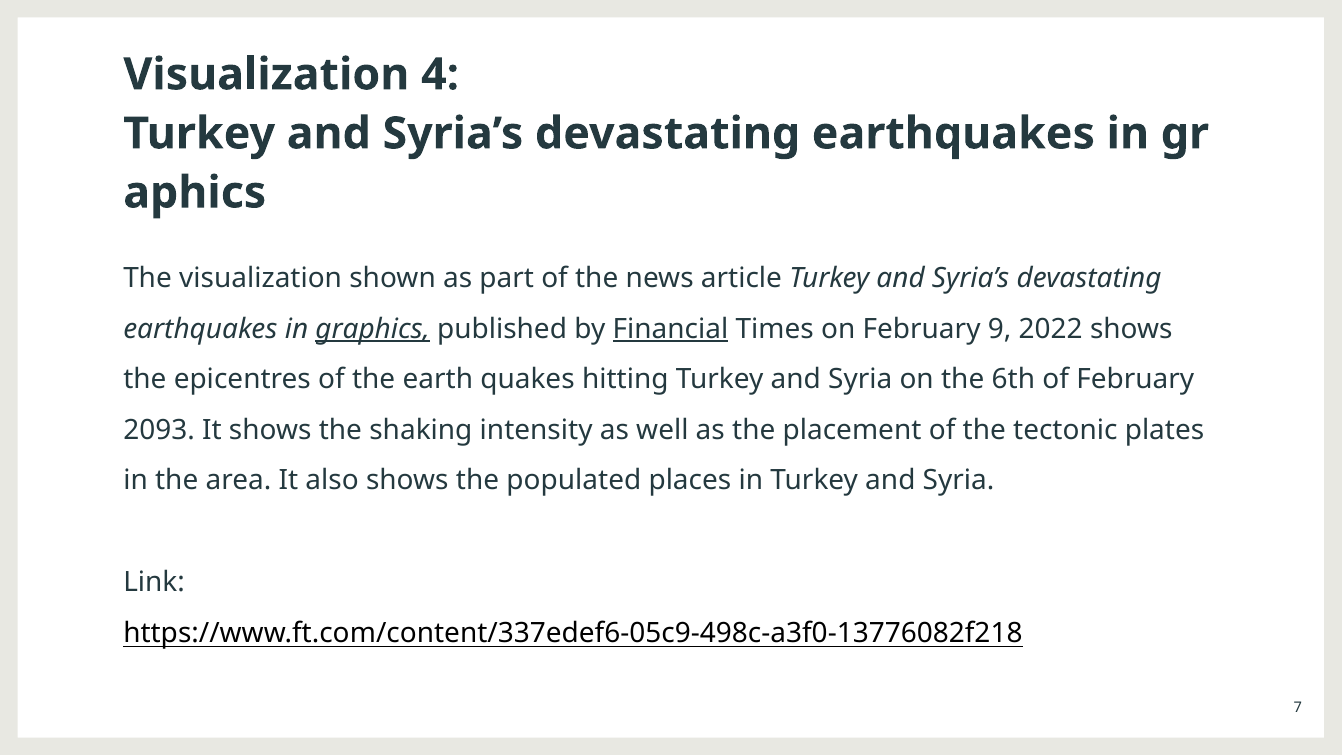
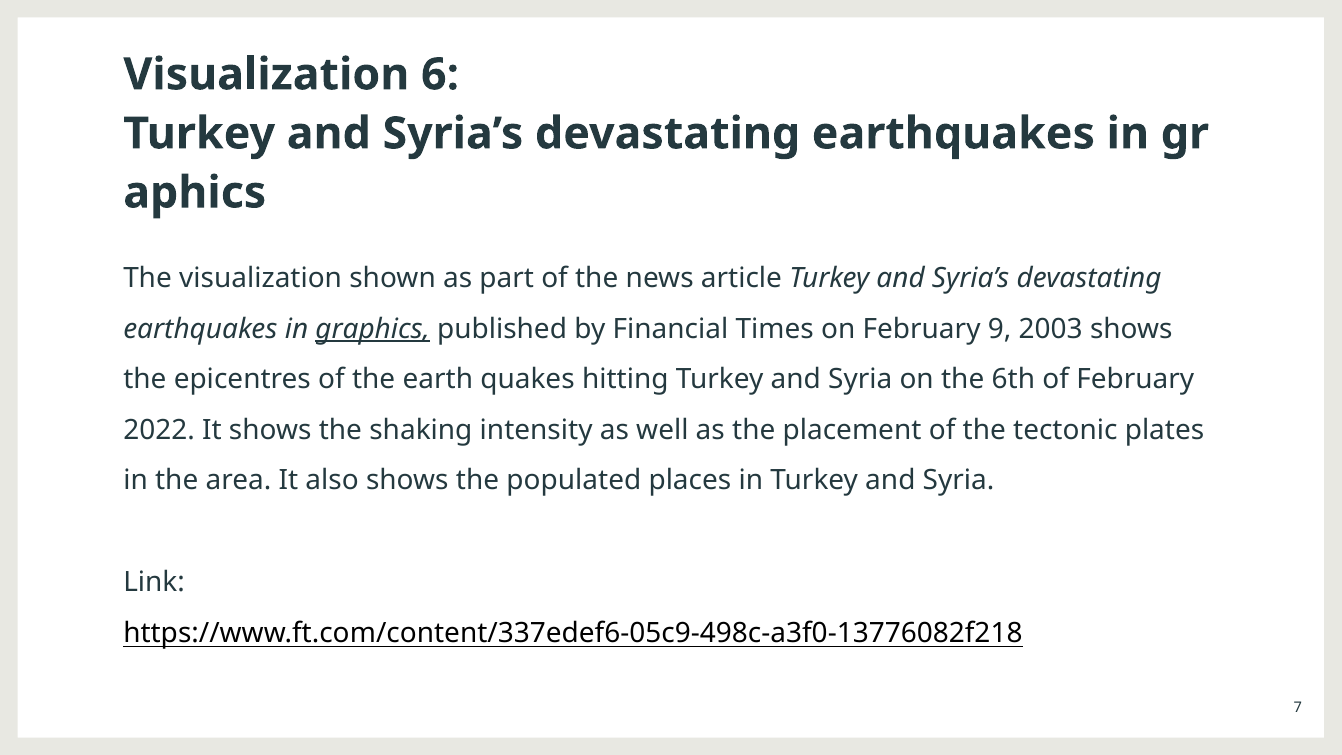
4: 4 -> 6
Financial underline: present -> none
2022: 2022 -> 2003
2093: 2093 -> 2022
